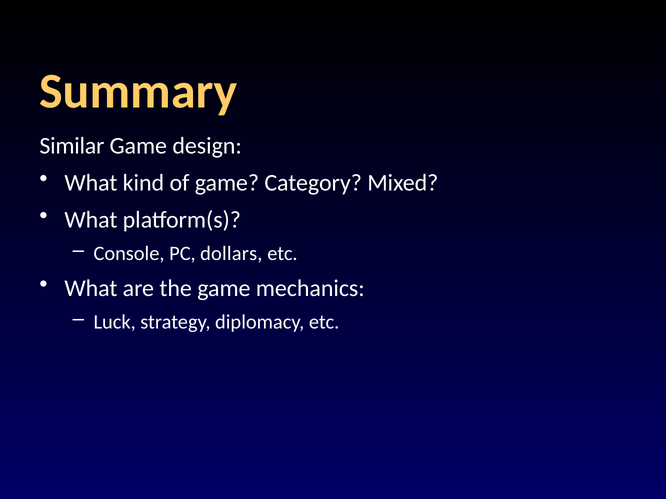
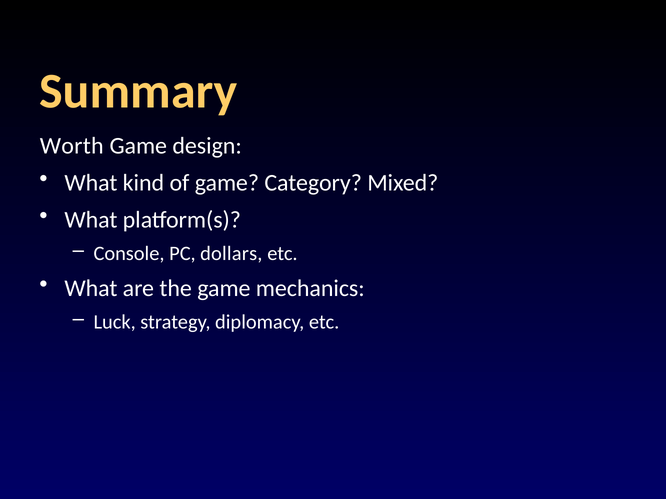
Similar: Similar -> Worth
